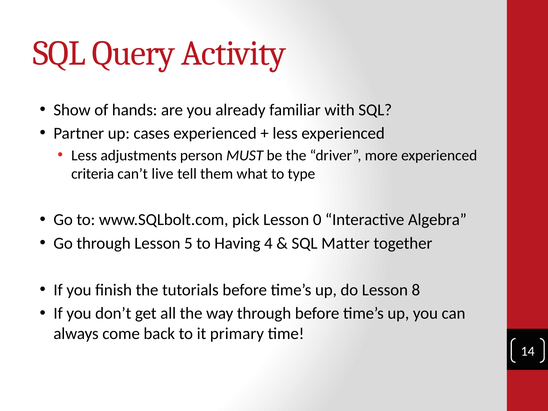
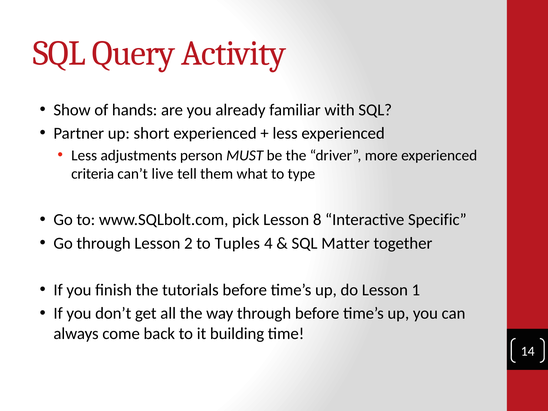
cases: cases -> short
0: 0 -> 8
Algebra: Algebra -> Specific
5: 5 -> 2
Having: Having -> Tuples
8: 8 -> 1
primary: primary -> building
